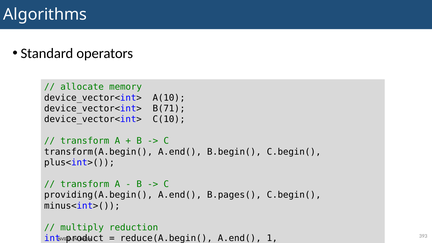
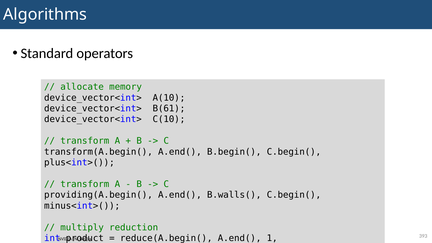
B(71: B(71 -> B(61
B.pages(: B.pages( -> B.walls(
